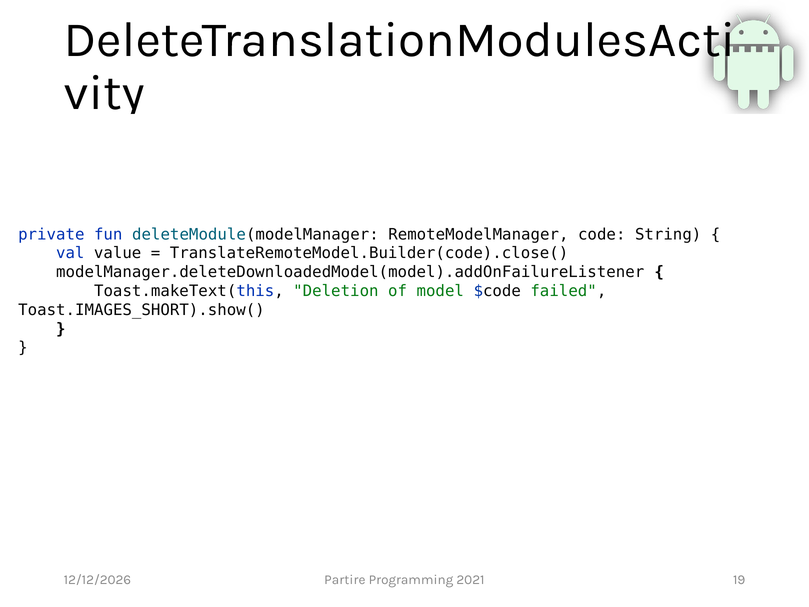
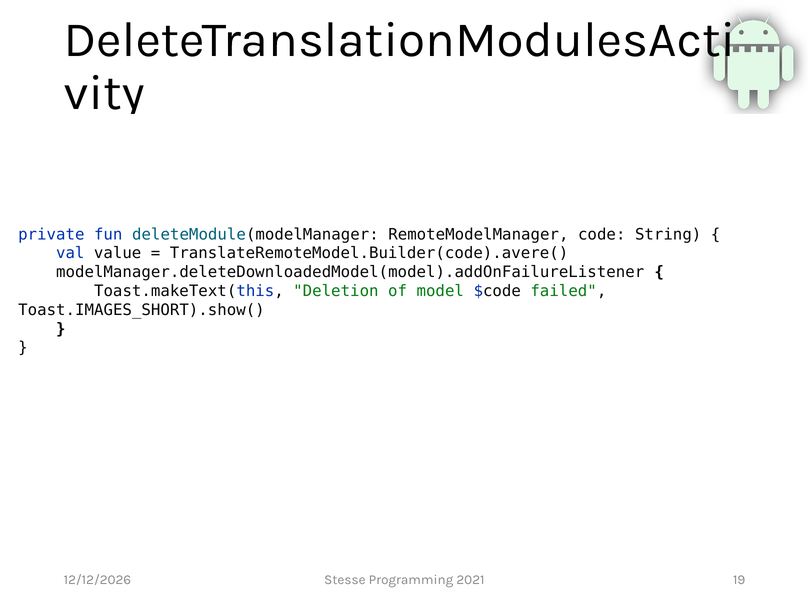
TranslateRemoteModel.Builder(code).close(: TranslateRemoteModel.Builder(code).close( -> TranslateRemoteModel.Builder(code).avere(
Partire: Partire -> Stesse
